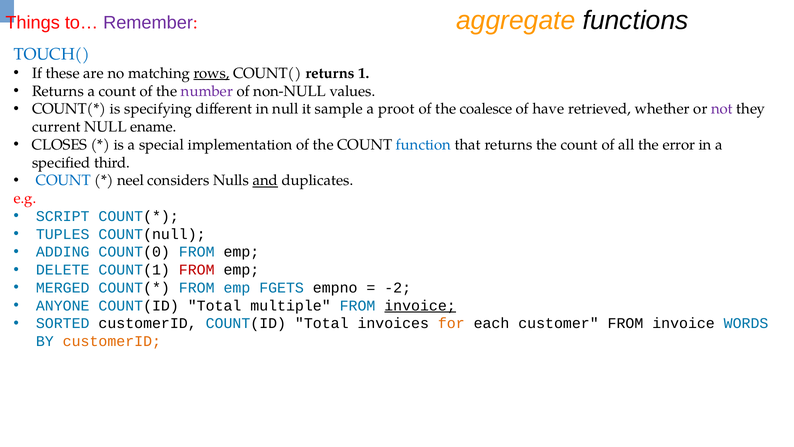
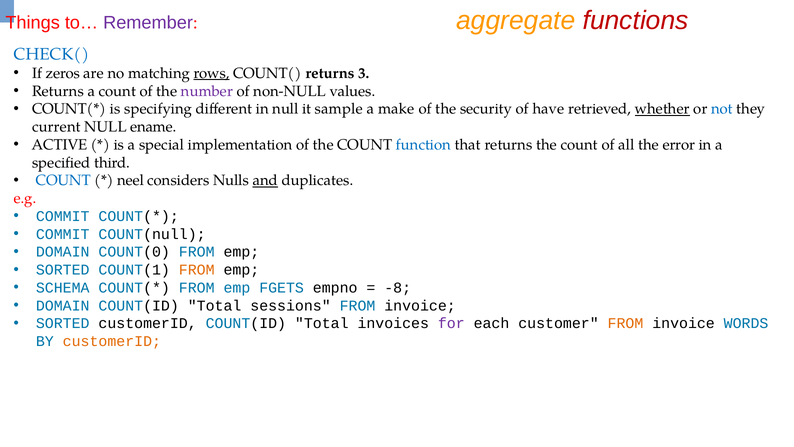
functions colour: black -> red
TOUCH(: TOUCH( -> CHECK(
these: these -> zeros
1: 1 -> 3
proot: proot -> make
coalesce: coalesce -> security
whether underline: none -> present
not colour: purple -> blue
CLOSES: CLOSES -> ACTIVE
SCRIPT at (63, 216): SCRIPT -> COMMIT
TUPLES at (63, 234): TUPLES -> COMMIT
ADDING at (63, 252): ADDING -> DOMAIN
DELETE at (63, 270): DELETE -> SORTED
FROM at (197, 270) colour: red -> orange
MERGED: MERGED -> SCHEMA
-2: -2 -> -8
ANYONE at (63, 305): ANYONE -> DOMAIN
multiple: multiple -> sessions
invoice at (420, 305) underline: present -> none
for colour: orange -> purple
FROM at (625, 323) colour: black -> orange
